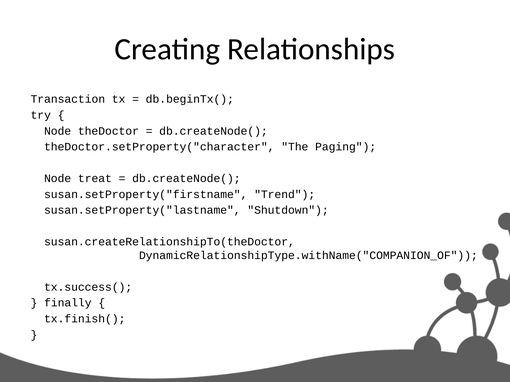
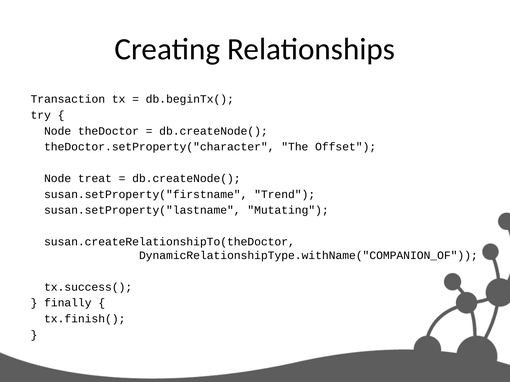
Paging: Paging -> Offset
Shutdown: Shutdown -> Mutating
